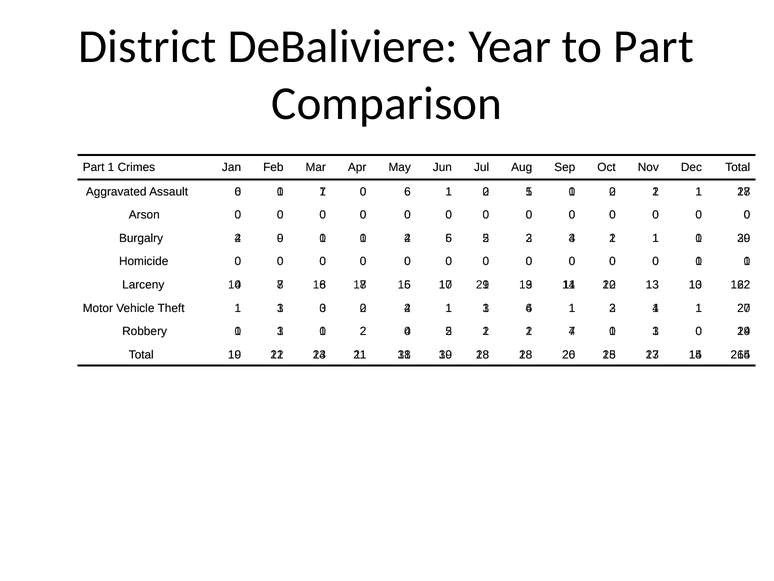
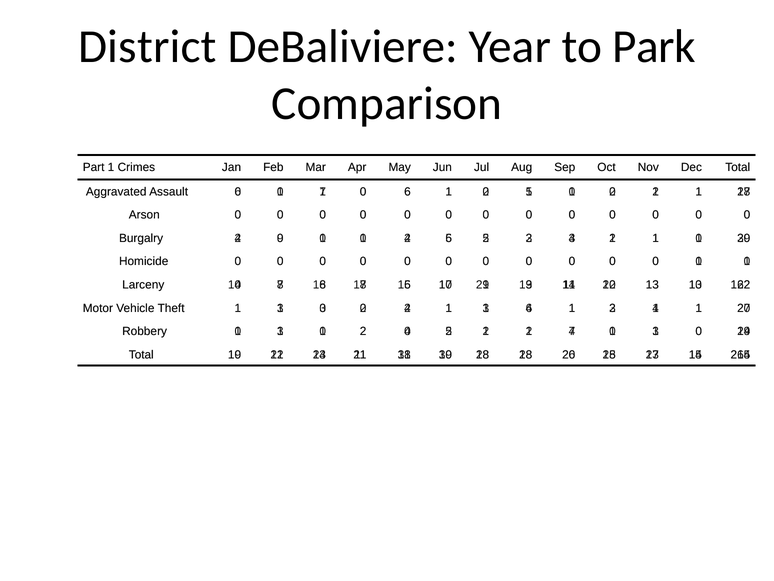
to Part: Part -> Park
